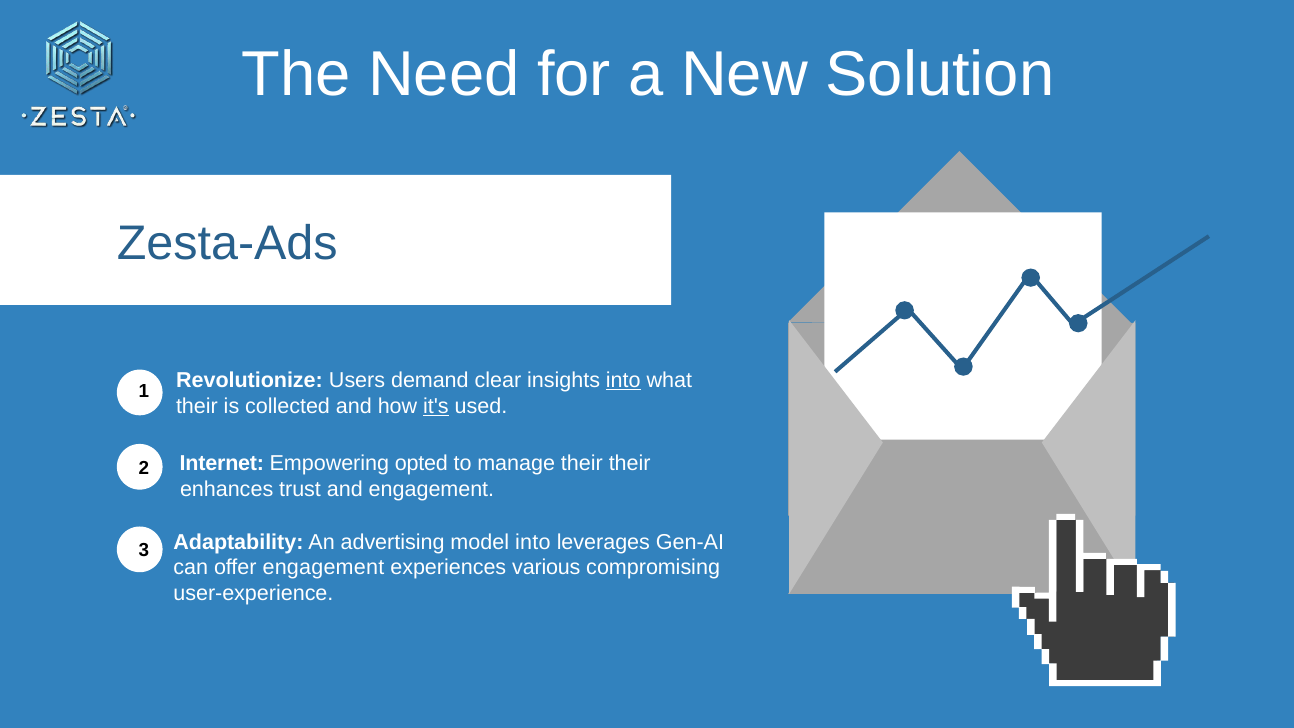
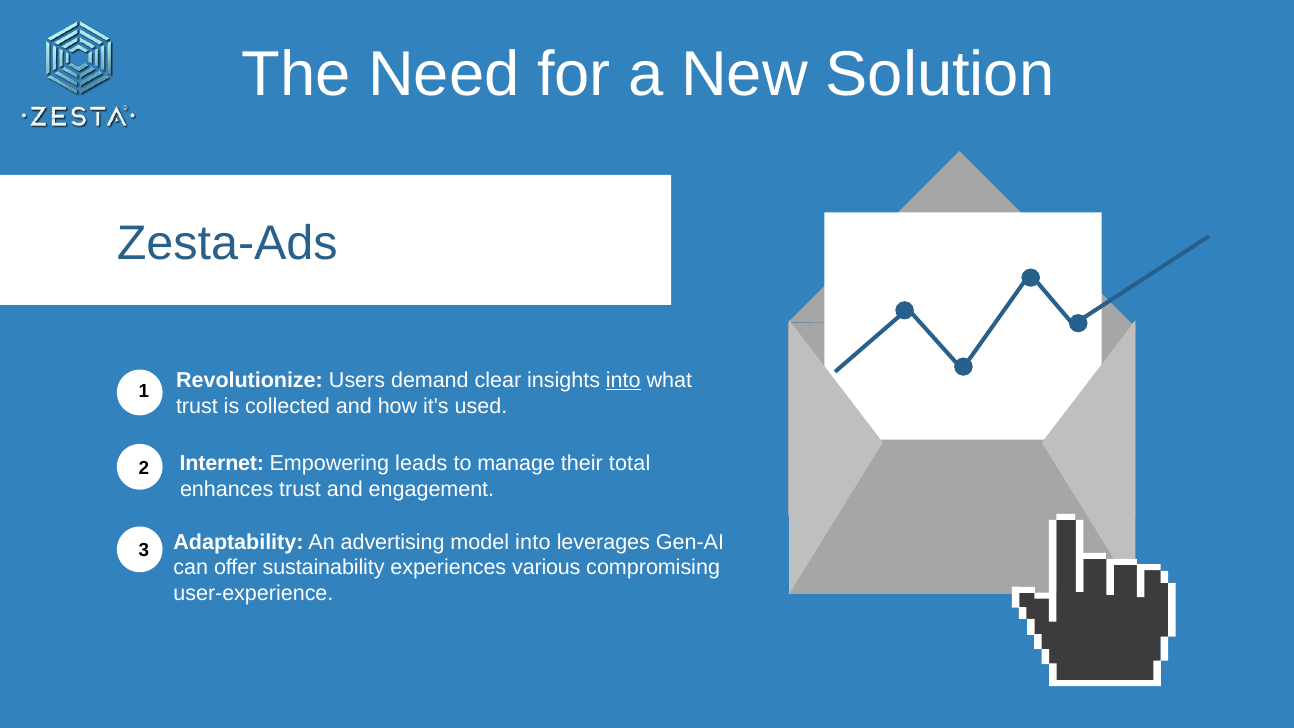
their at (197, 406): their -> trust
it's underline: present -> none
opted: opted -> leads
their their: their -> total
offer engagement: engagement -> sustainability
